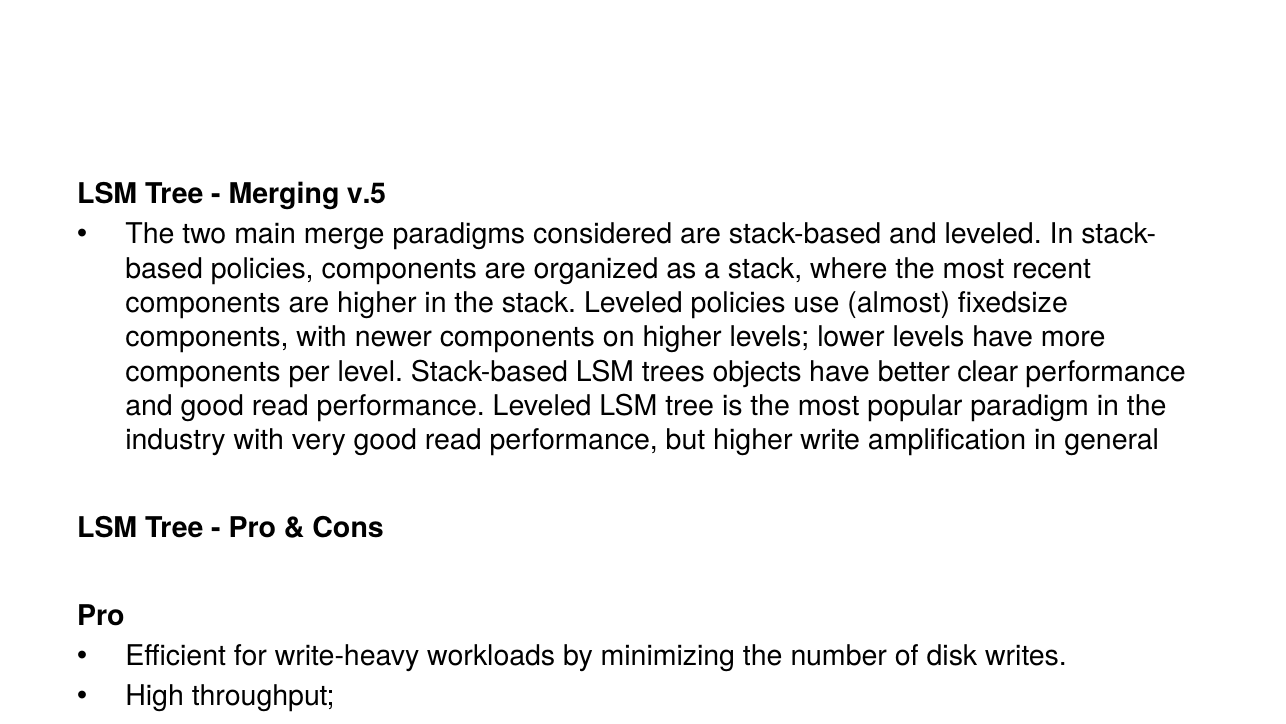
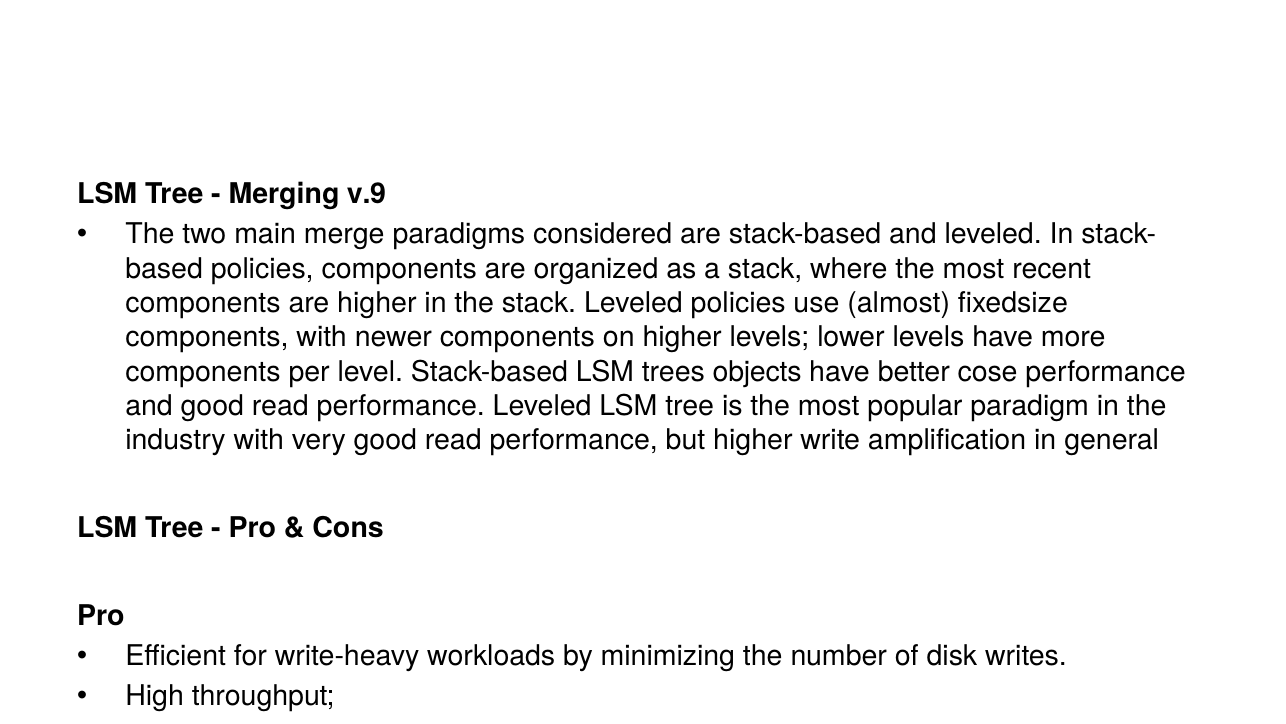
v.5: v.5 -> v.9
clear: clear -> cose
